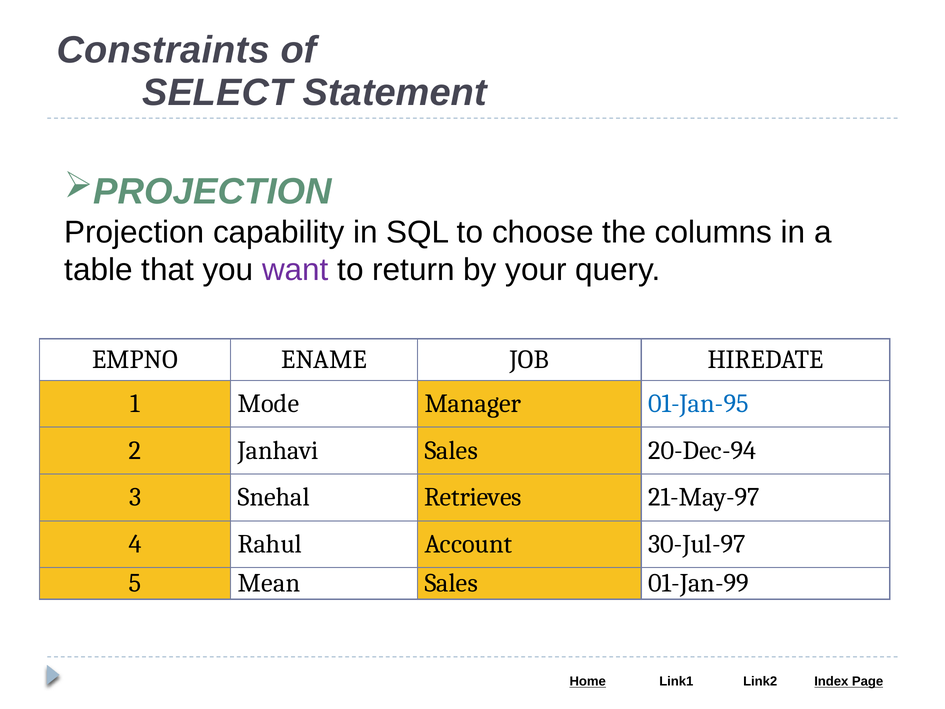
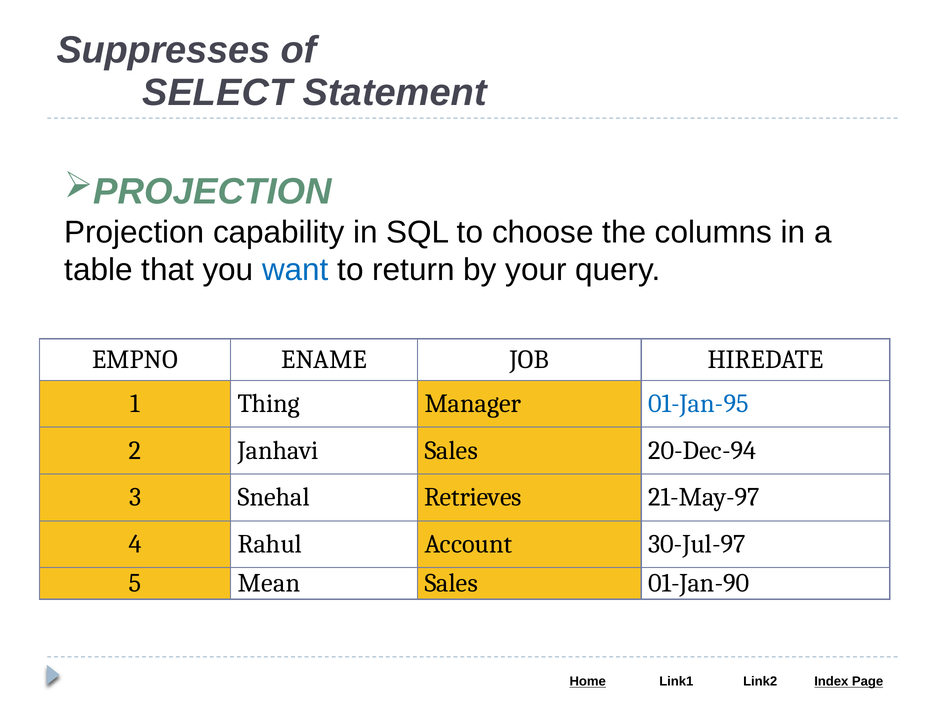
Constraints: Constraints -> Suppresses
want colour: purple -> blue
Mode: Mode -> Thing
01-Jan-99: 01-Jan-99 -> 01-Jan-90
